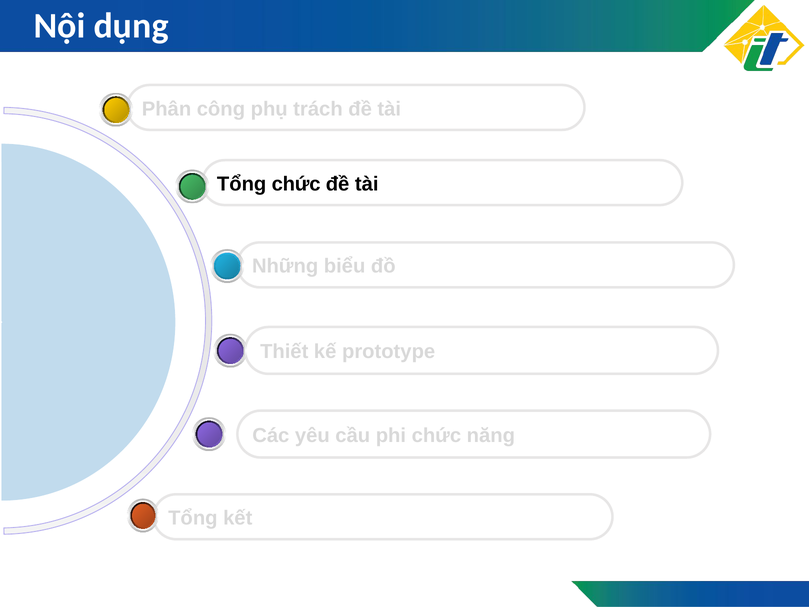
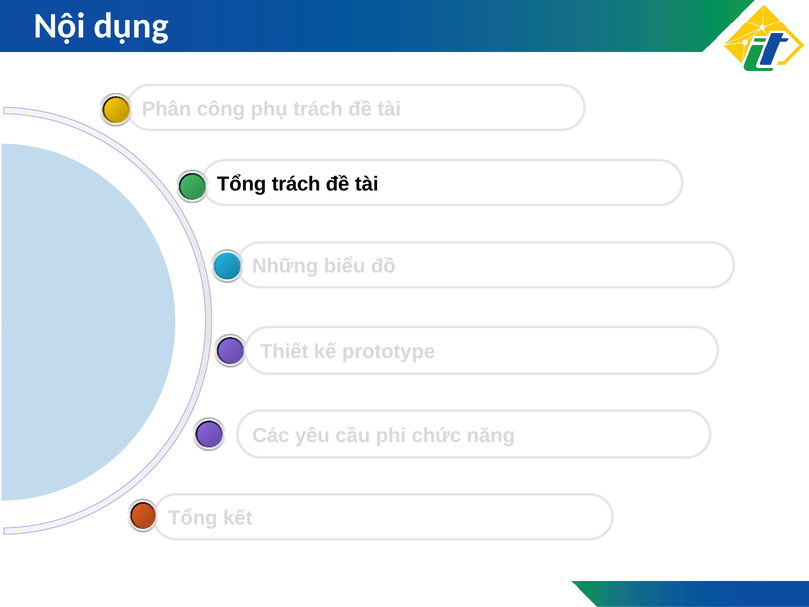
chức at (296, 184): chức -> trách
